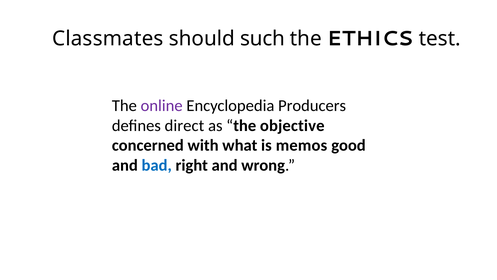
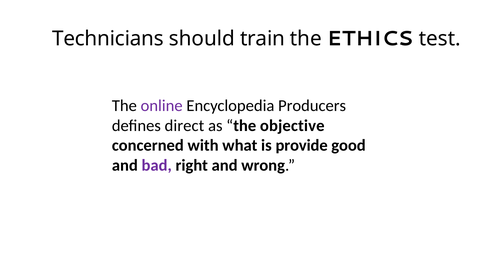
Classmates: Classmates -> Technicians
such: such -> train
memos: memos -> provide
bad colour: blue -> purple
